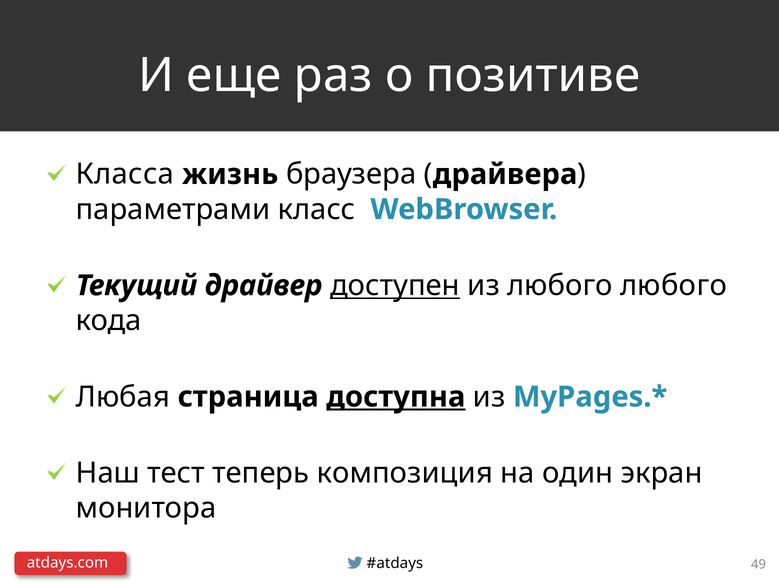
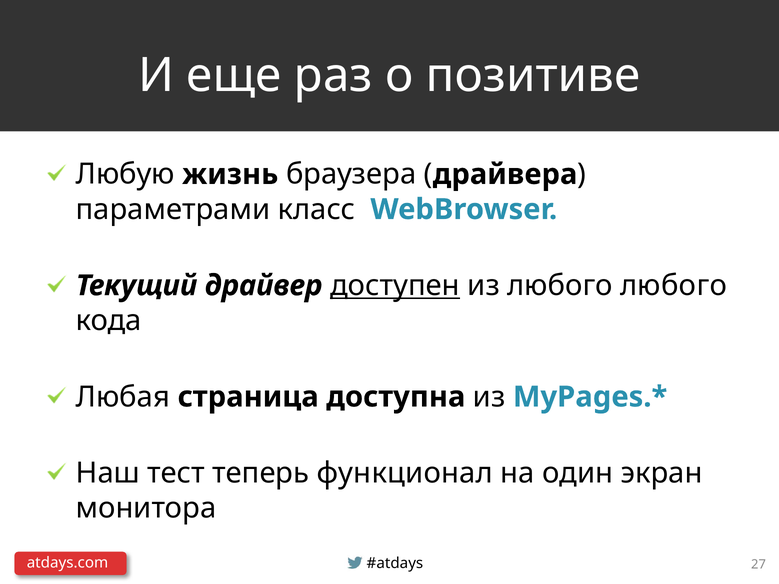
Класса: Класса -> Любую
доступна underline: present -> none
композиция: композиция -> функционал
49: 49 -> 27
